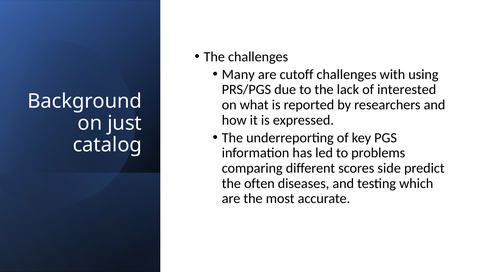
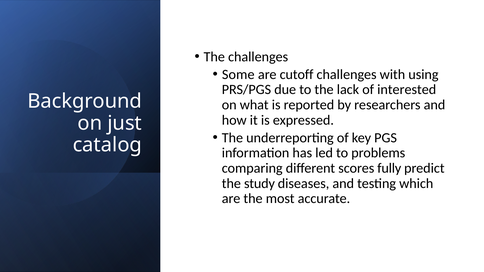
Many: Many -> Some
side: side -> fully
often: often -> study
